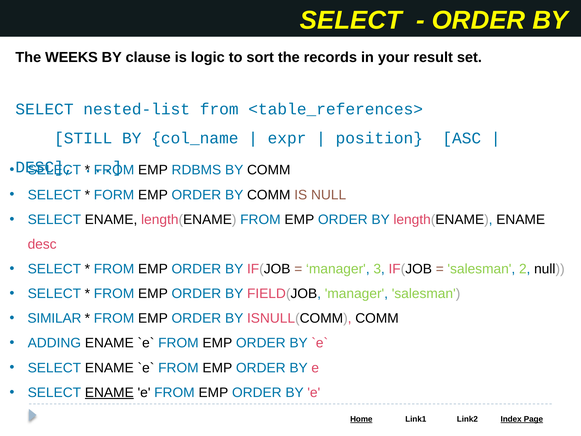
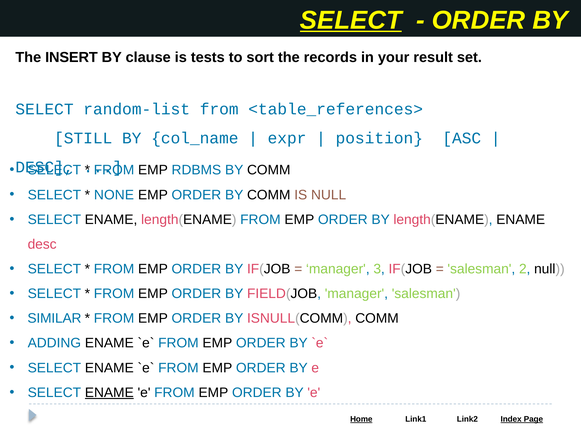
SELECT at (351, 20) underline: none -> present
WEEKS: WEEKS -> INSERT
logic: logic -> tests
nested-list: nested-list -> random-list
FORM: FORM -> NONE
